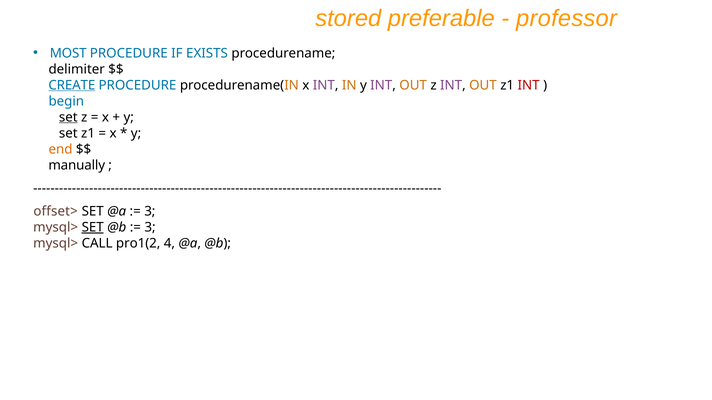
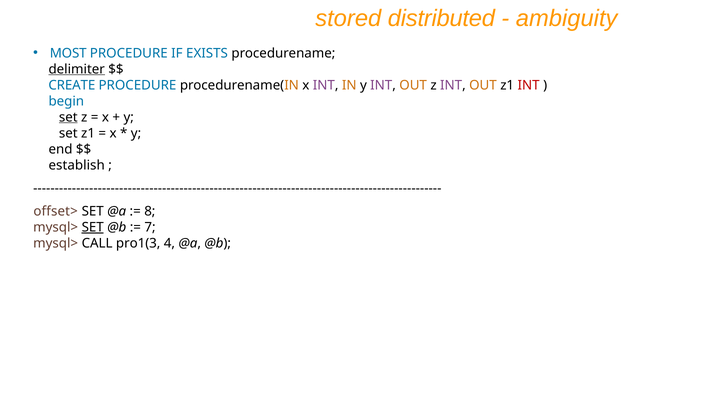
preferable: preferable -> distributed
professor: professor -> ambiguity
delimiter underline: none -> present
CREATE underline: present -> none
end colour: orange -> black
manually: manually -> establish
3 at (150, 212): 3 -> 8
3 at (150, 228): 3 -> 7
pro1(2: pro1(2 -> pro1(3
